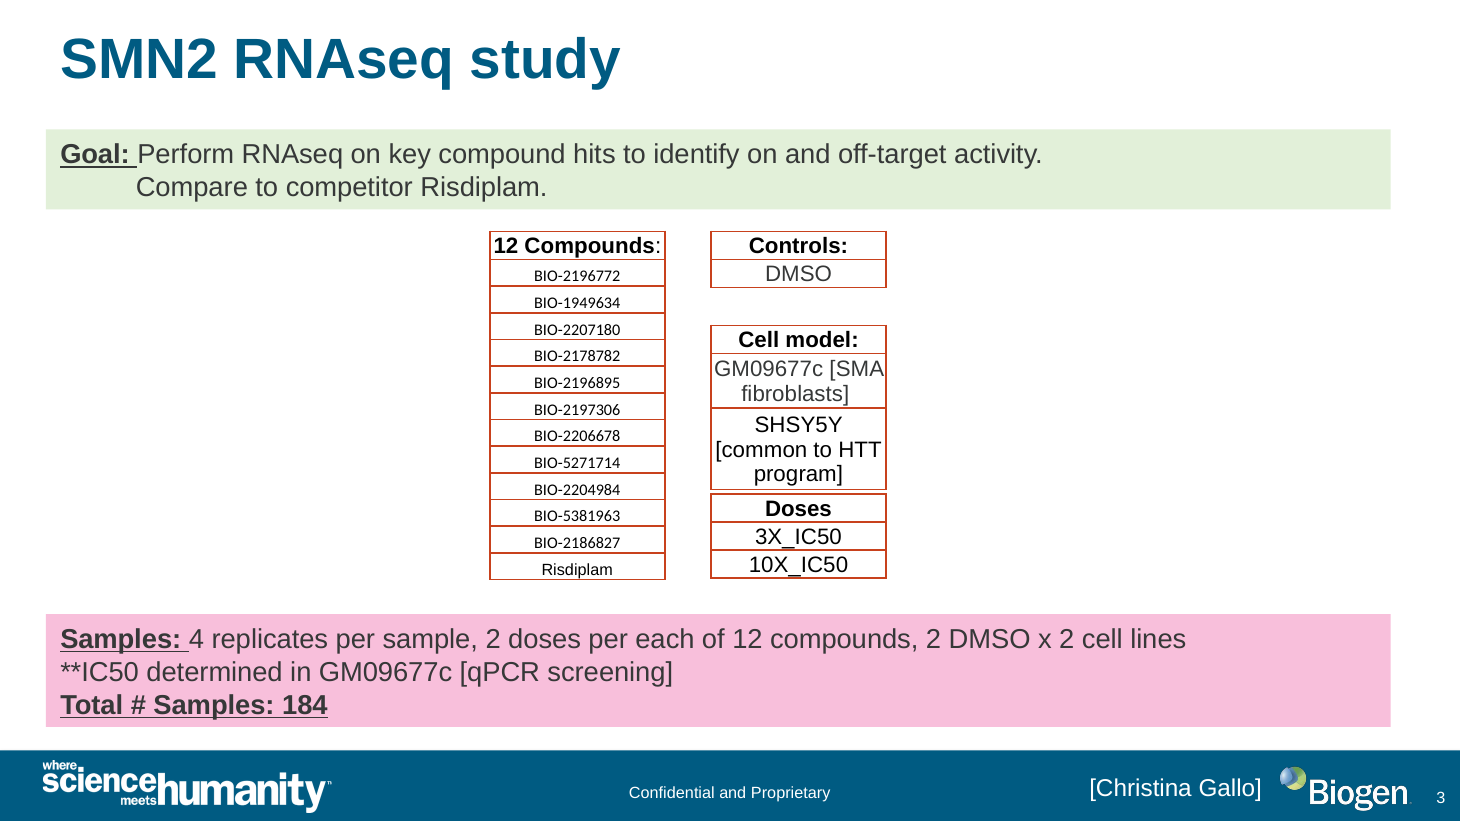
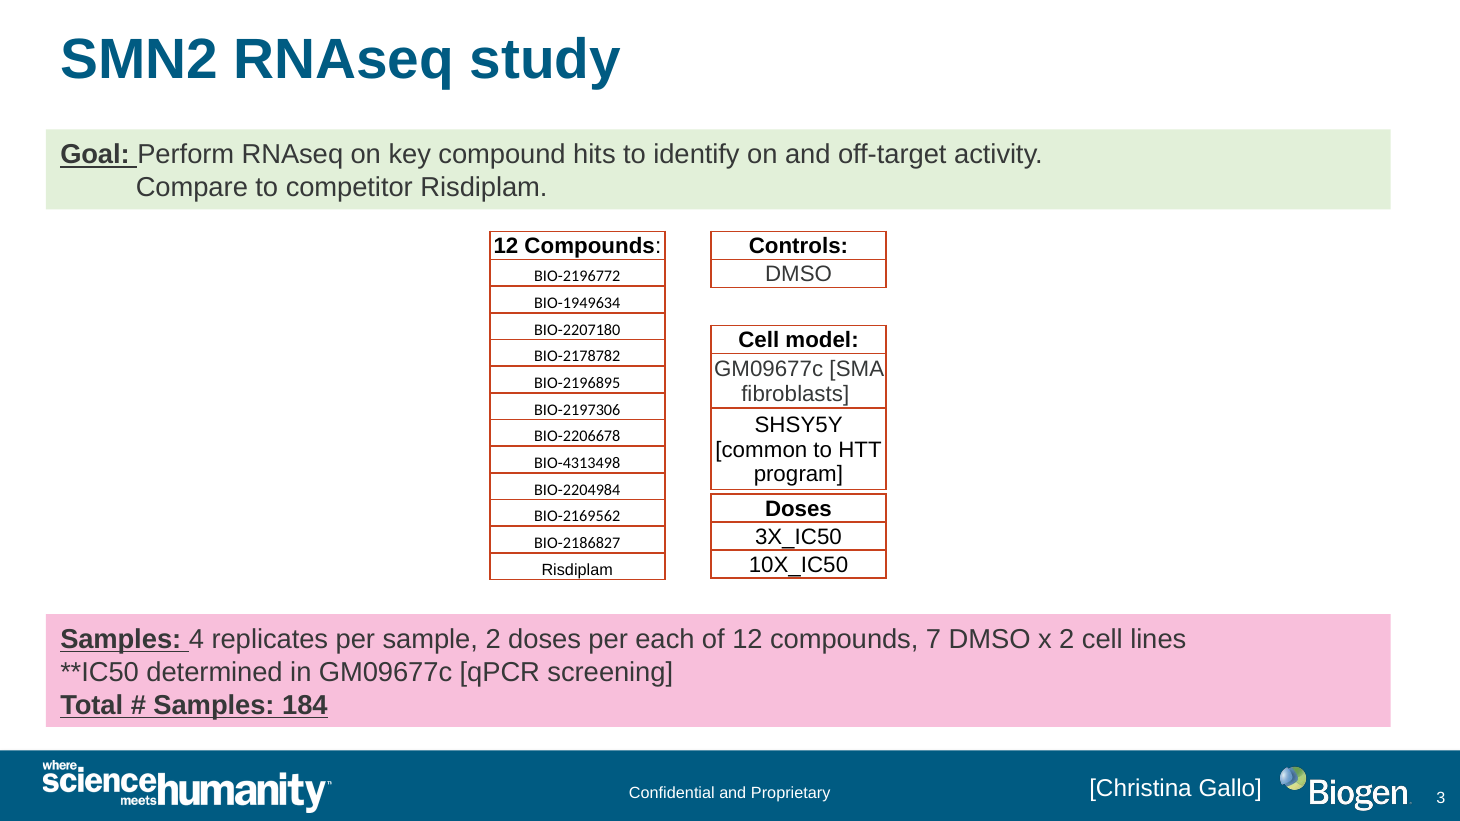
BIO-5271714: BIO-5271714 -> BIO-4313498
BIO-5381963: BIO-5381963 -> BIO-2169562
compounds 2: 2 -> 7
